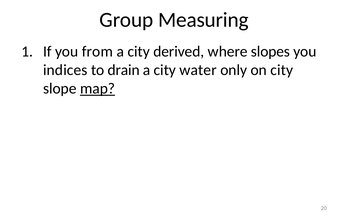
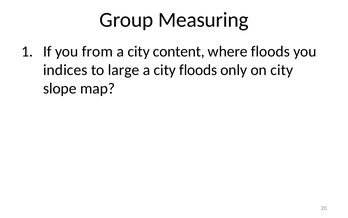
derived: derived -> content
where slopes: slopes -> floods
drain: drain -> large
city water: water -> floods
map underline: present -> none
